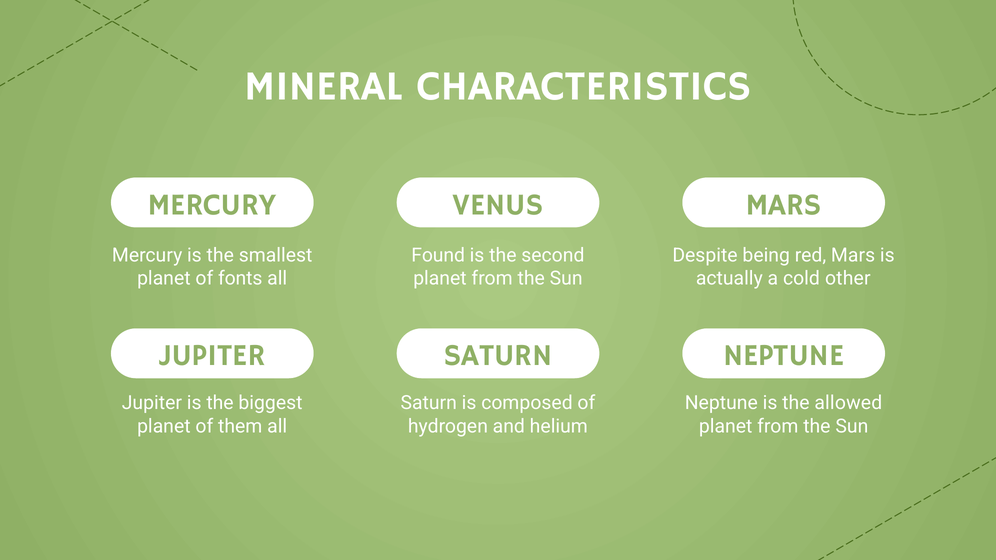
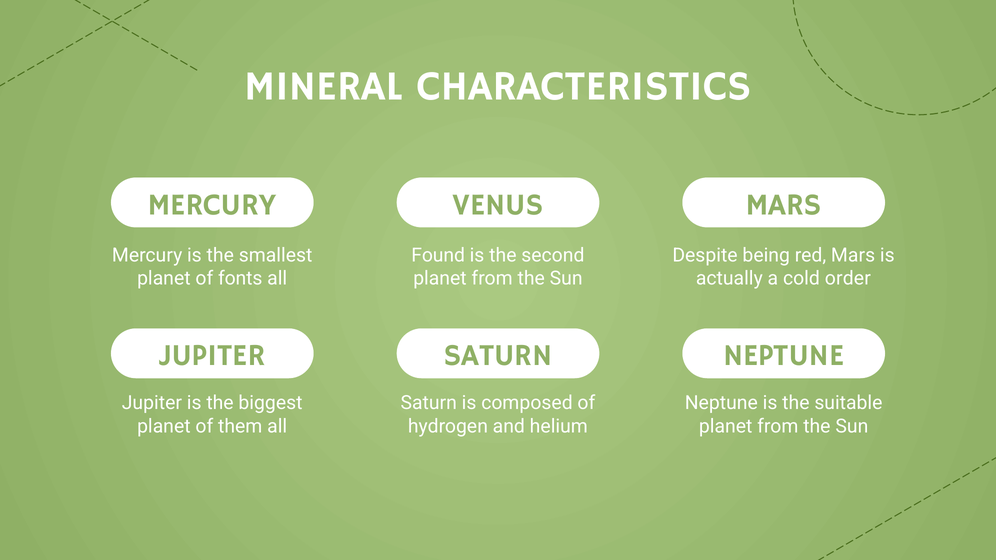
other: other -> order
allowed: allowed -> suitable
